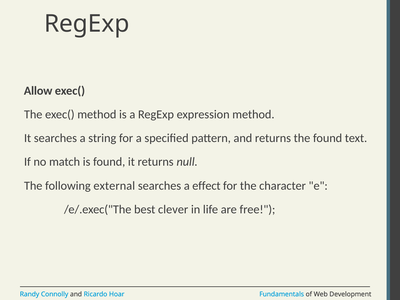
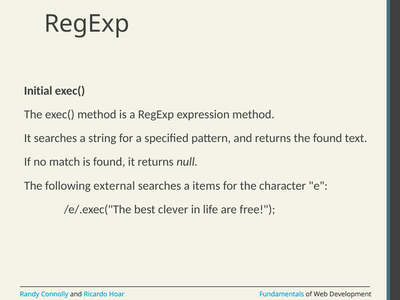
Allow: Allow -> Initial
effect: effect -> items
